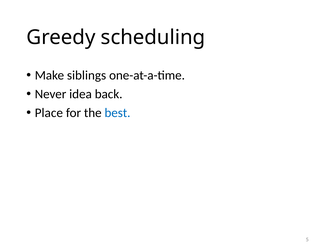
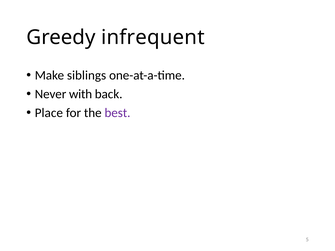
scheduling: scheduling -> infrequent
idea: idea -> with
best colour: blue -> purple
